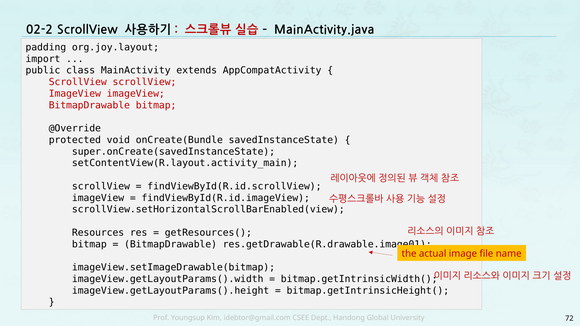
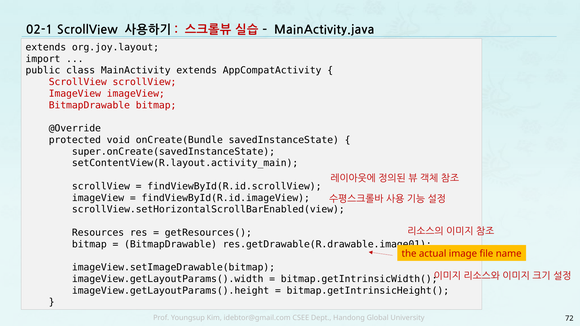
02-2: 02-2 -> 02-1
padding at (46, 47): padding -> extends
